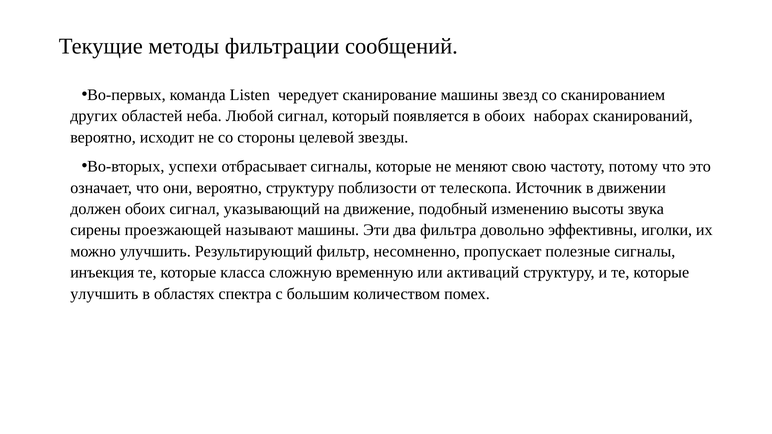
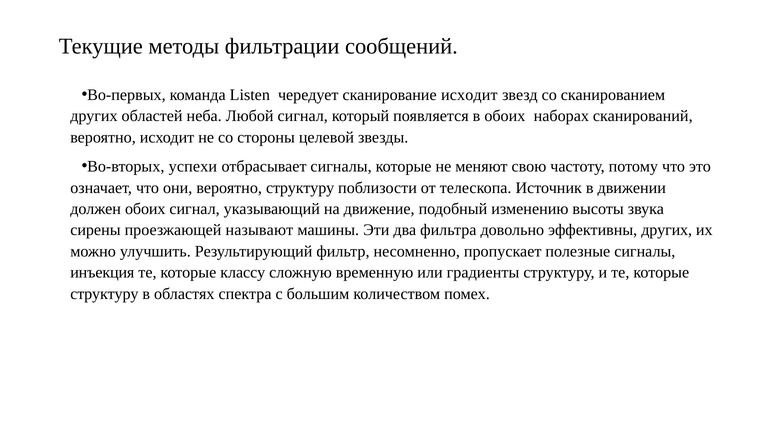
сканирование машины: машины -> исходит
эффективны иголки: иголки -> других
класса: класса -> классу
активаций: активаций -> градиенты
улучшить at (104, 294): улучшить -> структуру
